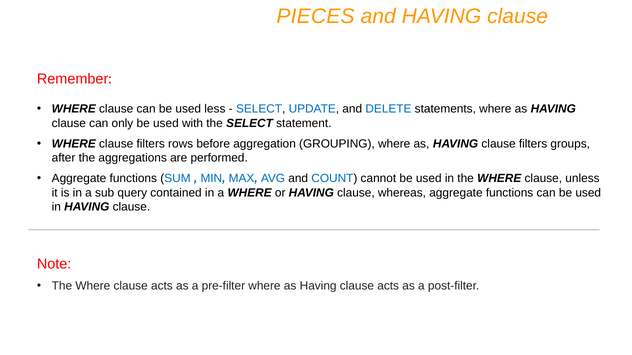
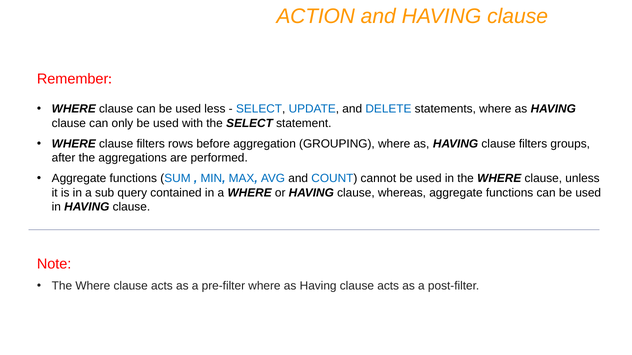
PIECES: PIECES -> ACTION
